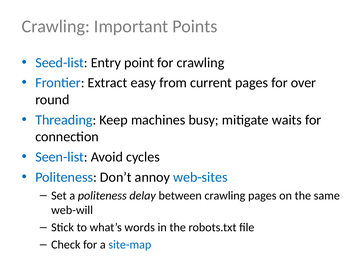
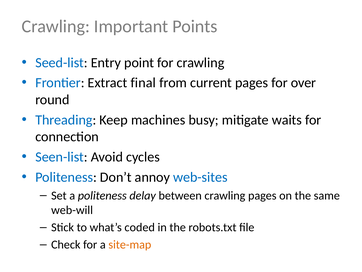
easy: easy -> final
words: words -> coded
site-map colour: blue -> orange
